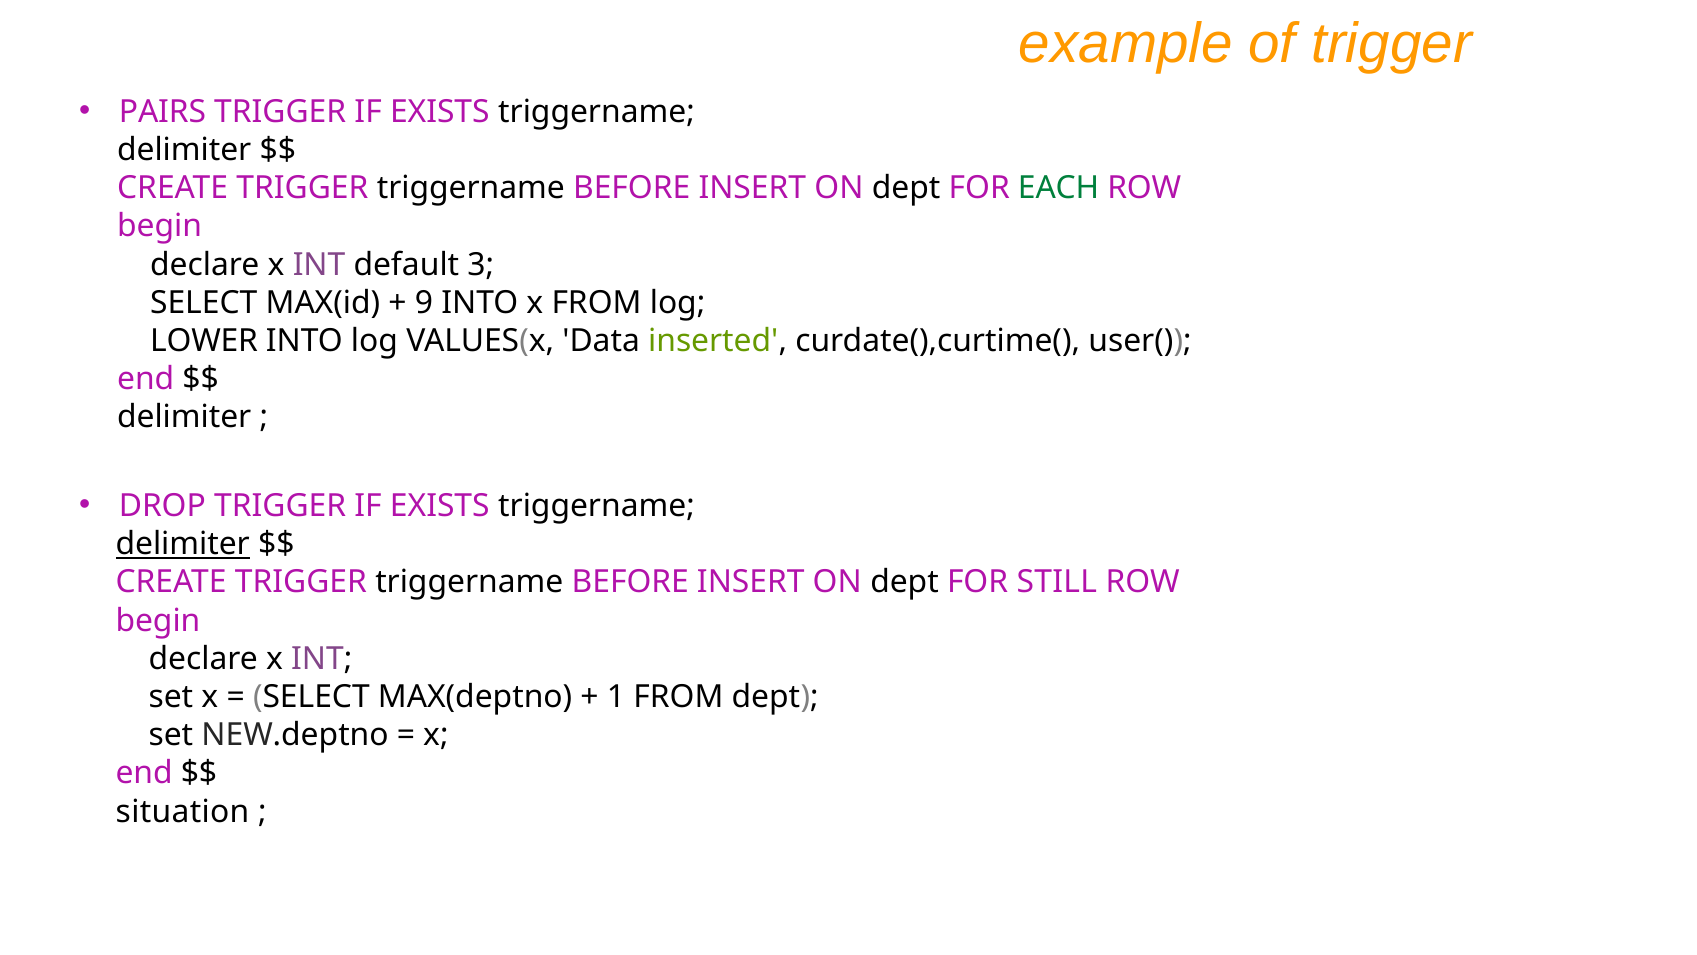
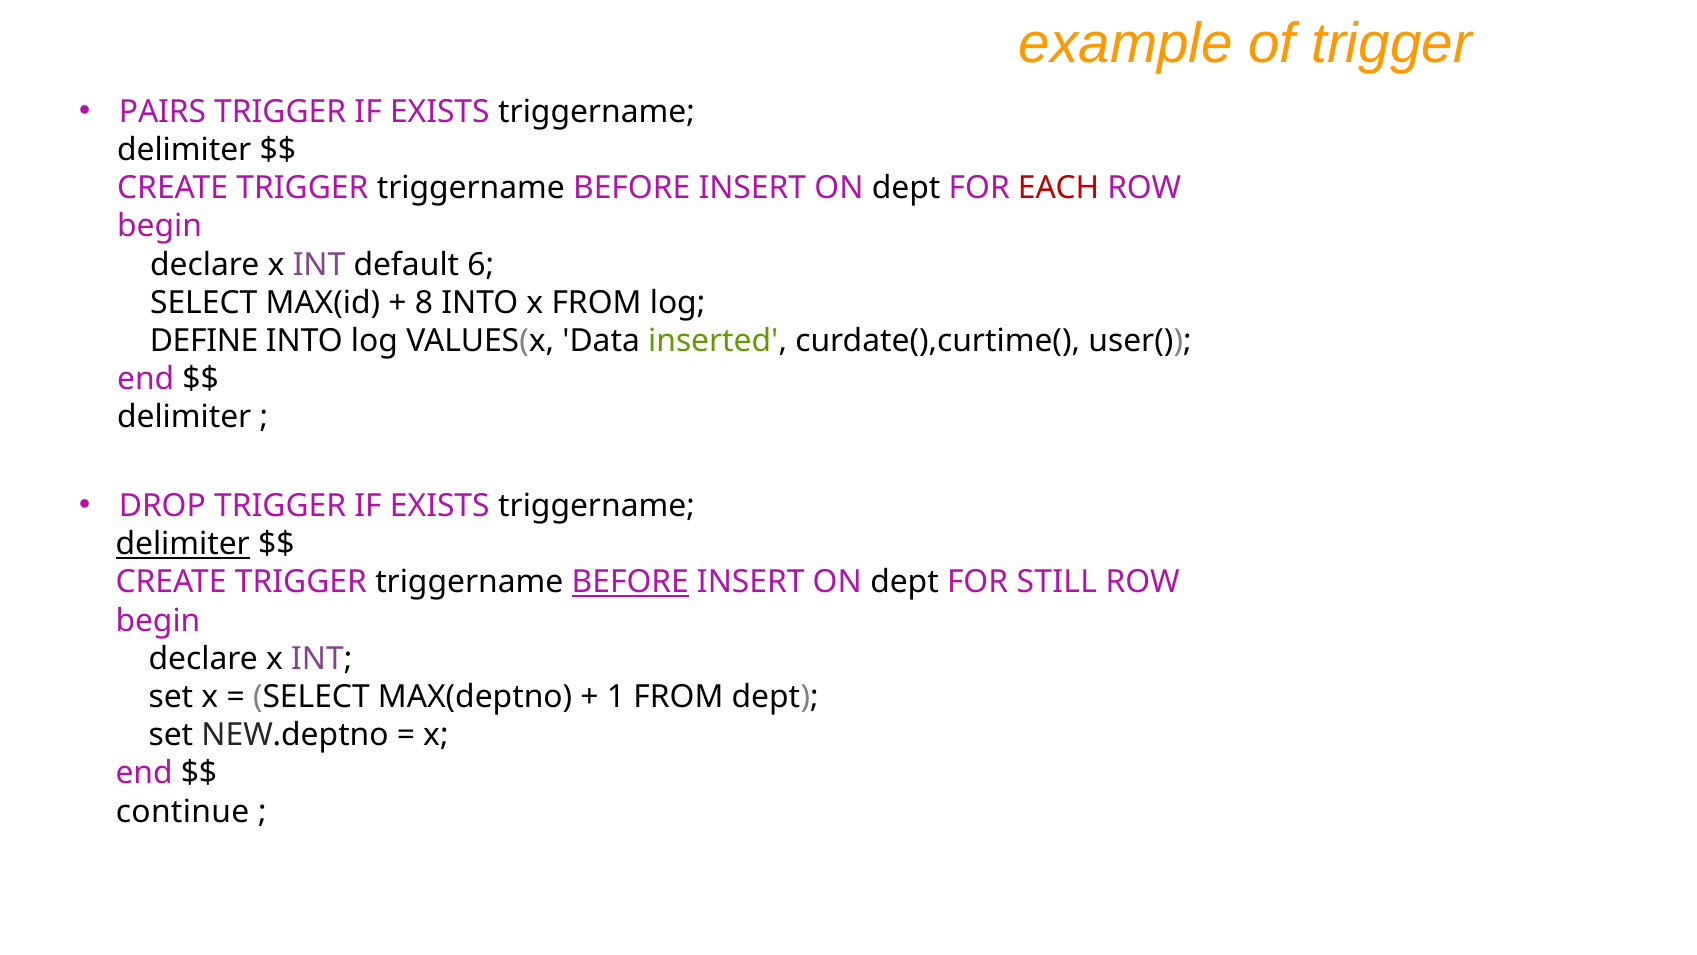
EACH colour: green -> red
3: 3 -> 6
9: 9 -> 8
LOWER: LOWER -> DEFINE
BEFORE at (630, 582) underline: none -> present
situation: situation -> continue
